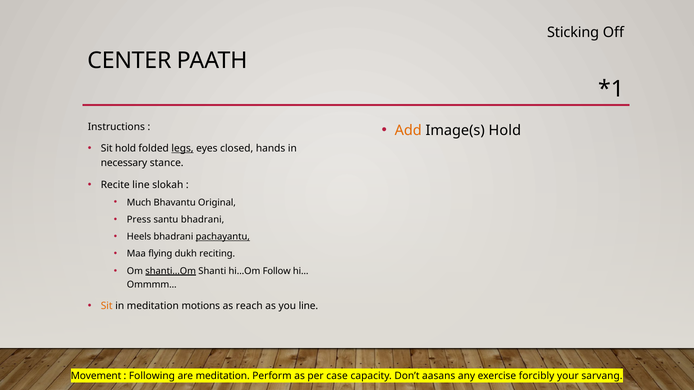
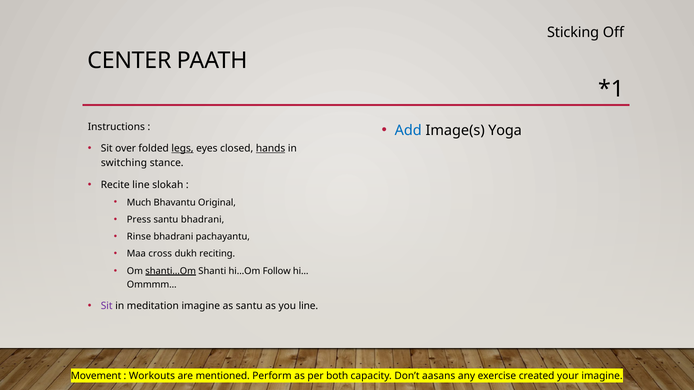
Add colour: orange -> blue
Image(s Hold: Hold -> Yoga
Sit hold: hold -> over
hands underline: none -> present
necessary: necessary -> switching
Heels: Heels -> Rinse
pachayantu underline: present -> none
flying: flying -> cross
Sit at (107, 306) colour: orange -> purple
meditation motions: motions -> imagine
as reach: reach -> santu
Following: Following -> Workouts
are meditation: meditation -> mentioned
case: case -> both
forcibly: forcibly -> created
your sarvang: sarvang -> imagine
